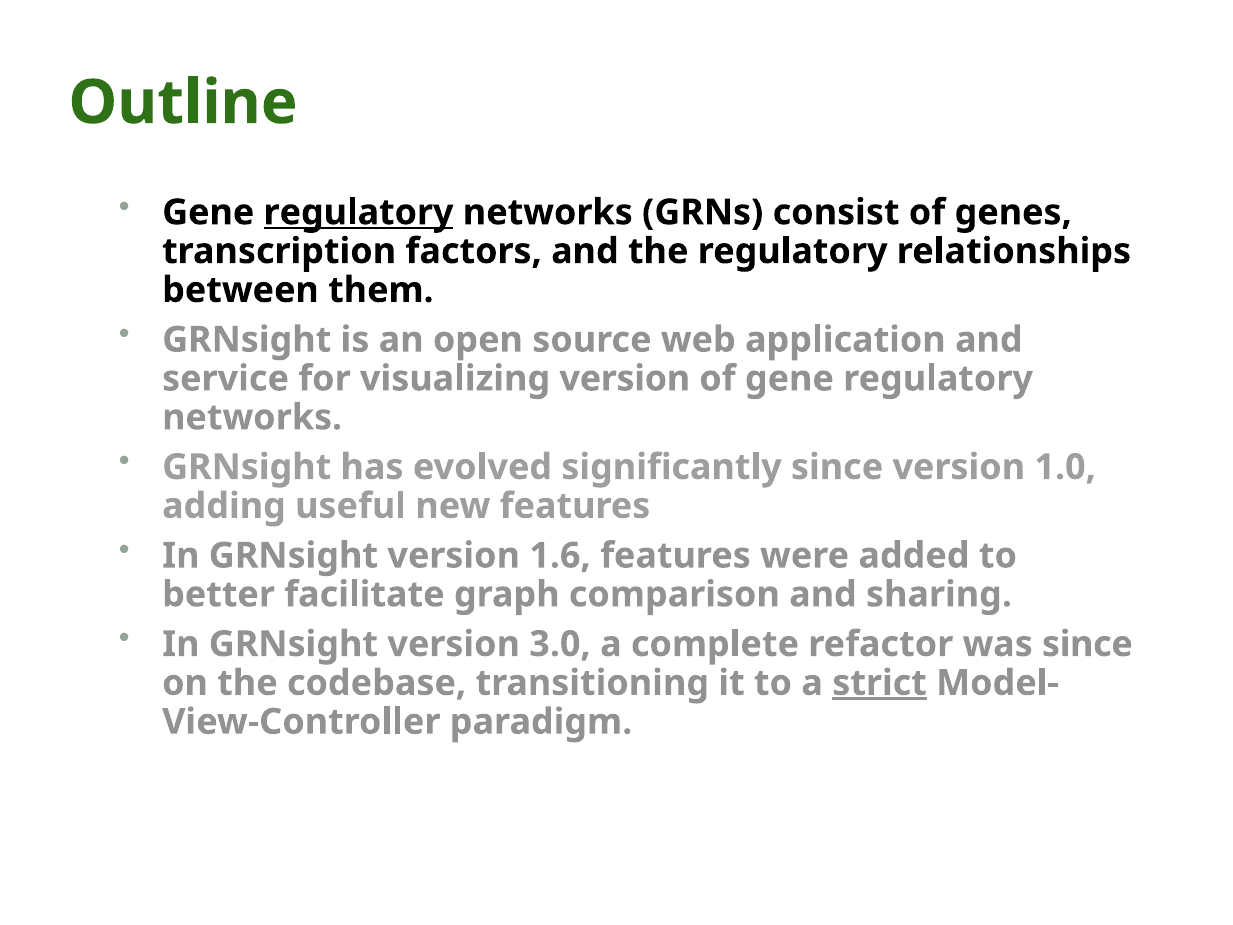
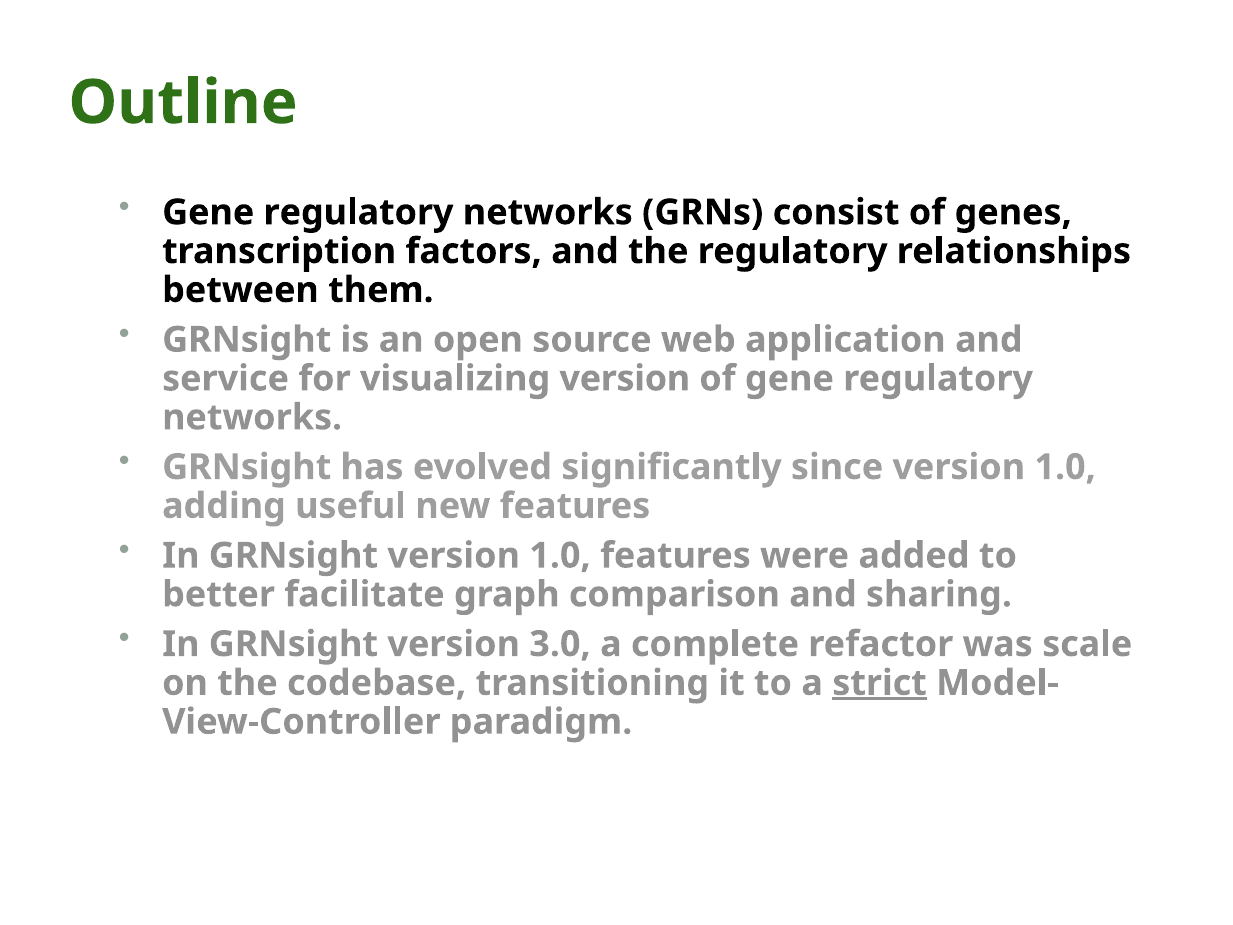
regulatory at (359, 212) underline: present -> none
GRNsight version 1.6: 1.6 -> 1.0
was since: since -> scale
